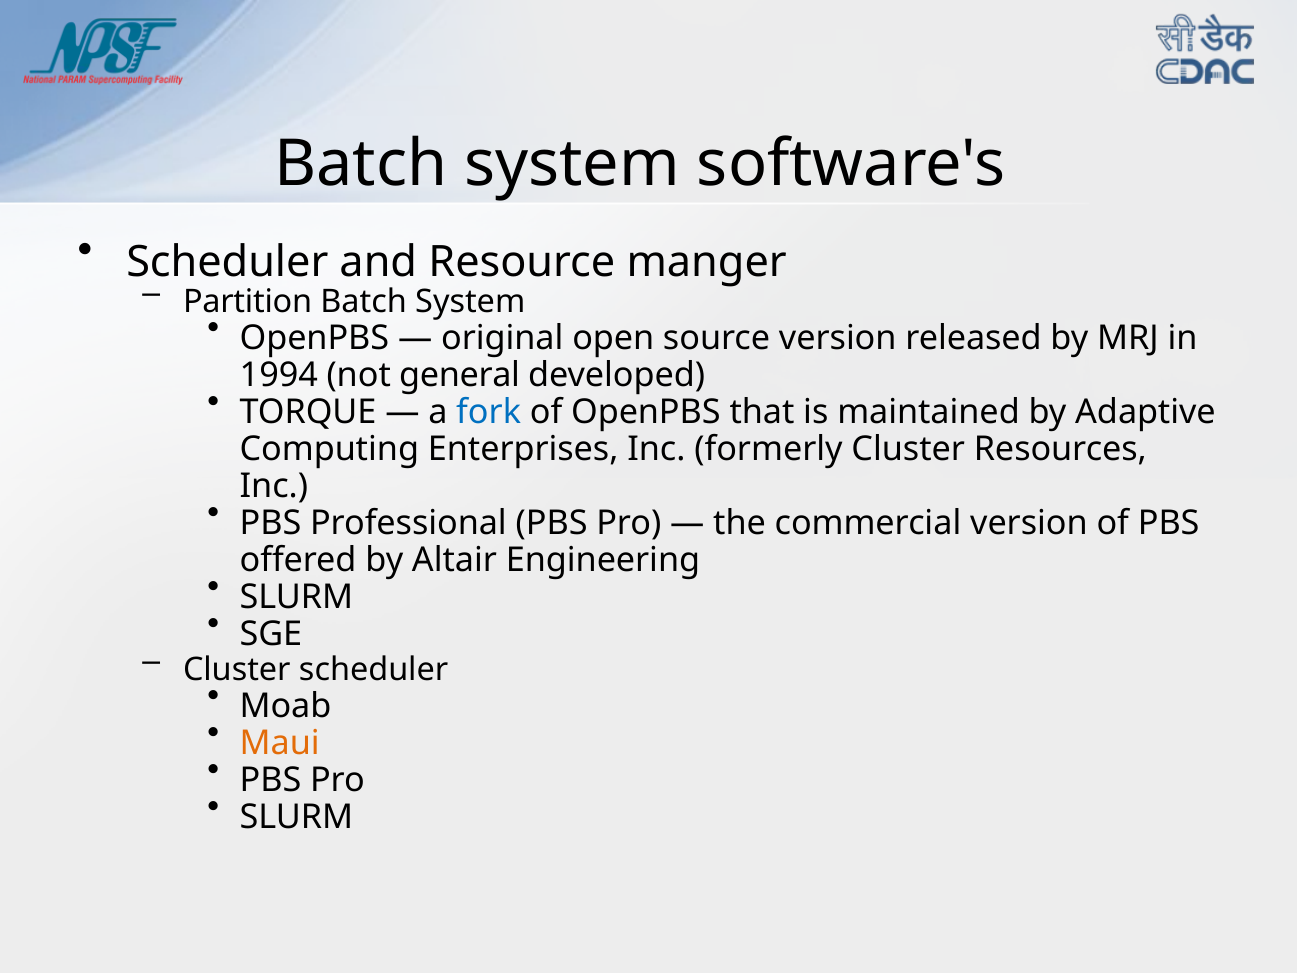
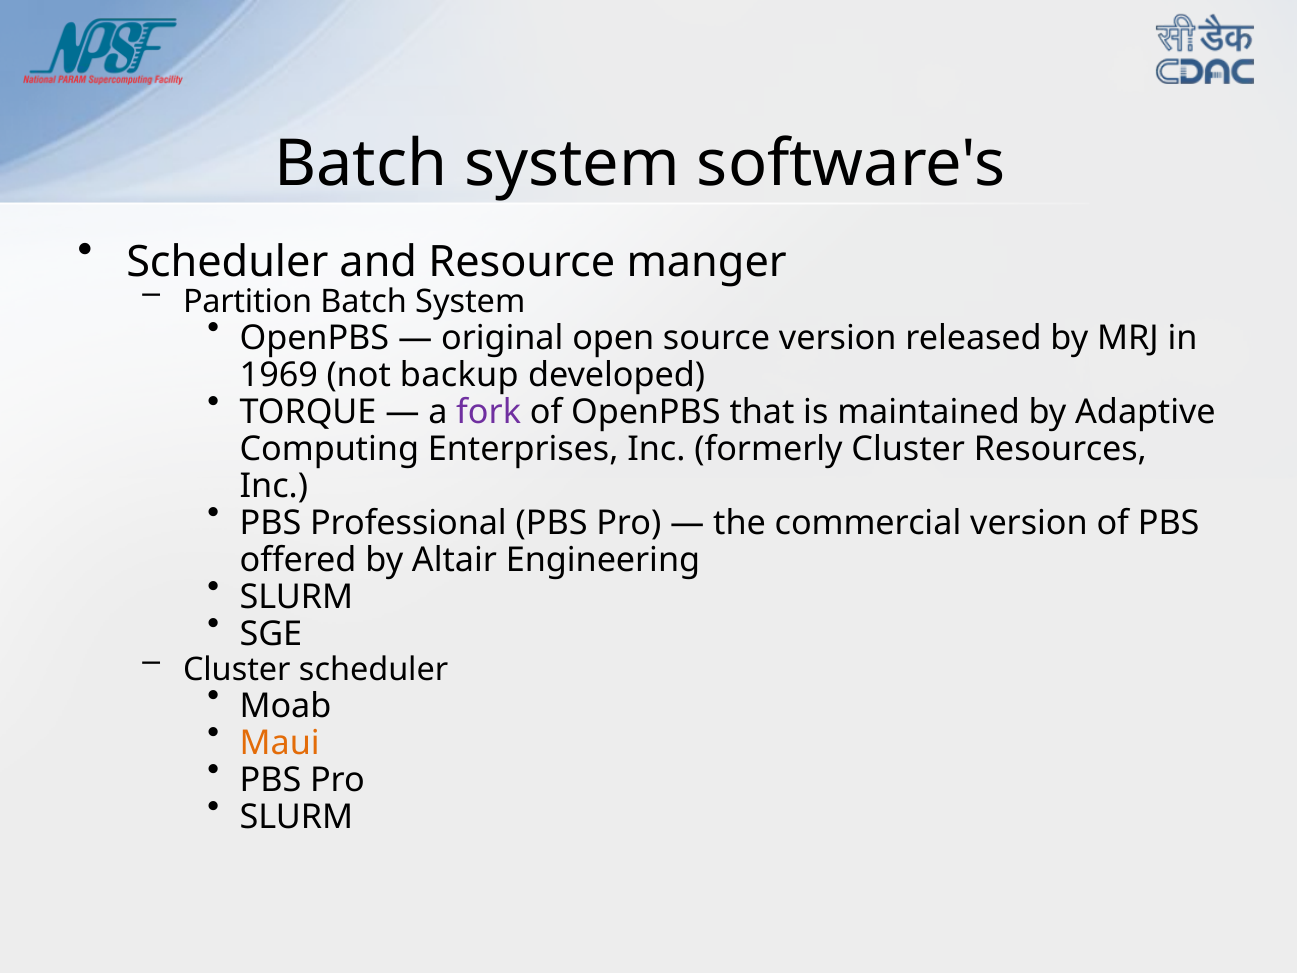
1994: 1994 -> 1969
general: general -> backup
fork colour: blue -> purple
